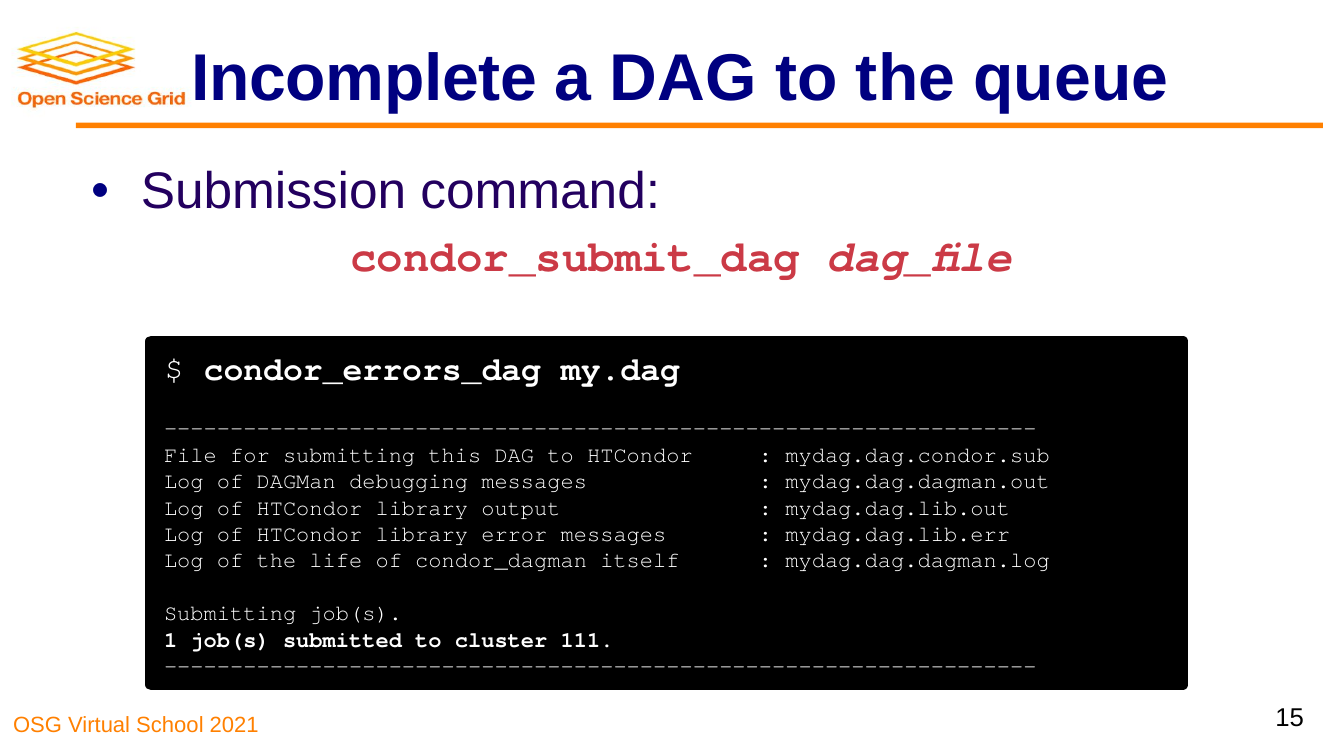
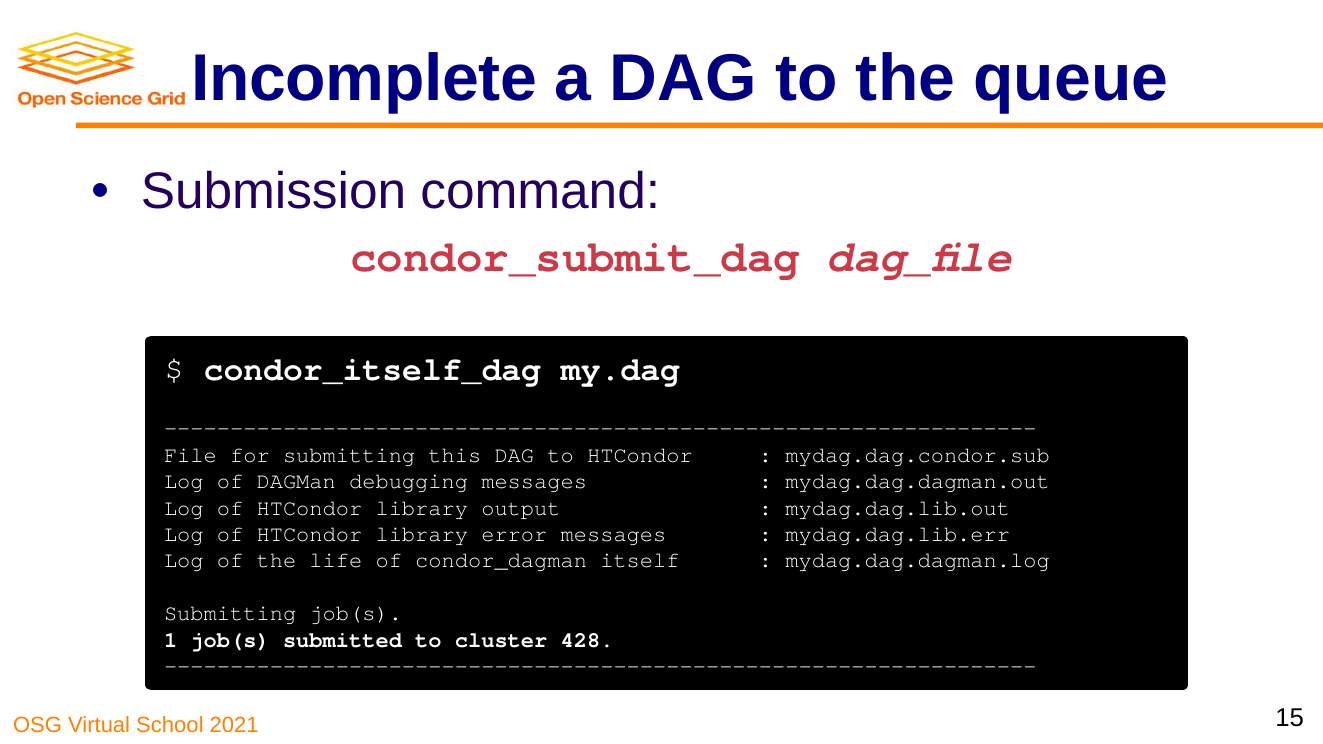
condor_errors_dag: condor_errors_dag -> condor_itself_dag
111: 111 -> 428
